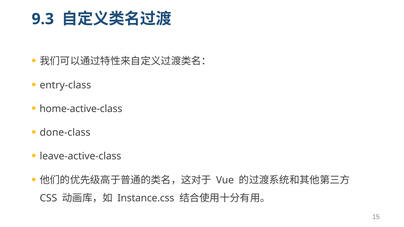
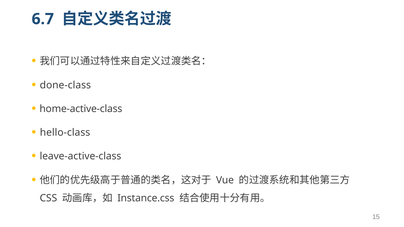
9.3: 9.3 -> 6.7
entry-class: entry-class -> done-class
done-class: done-class -> hello-class
